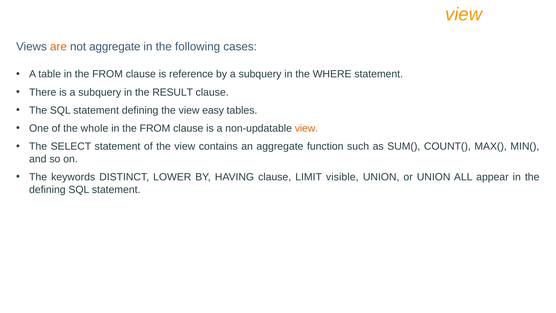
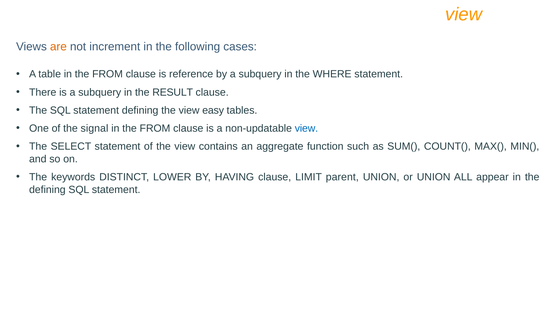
not aggregate: aggregate -> increment
whole: whole -> signal
view at (306, 128) colour: orange -> blue
visible: visible -> parent
